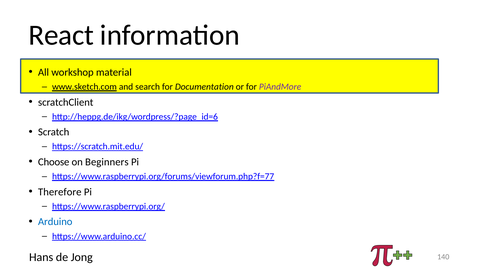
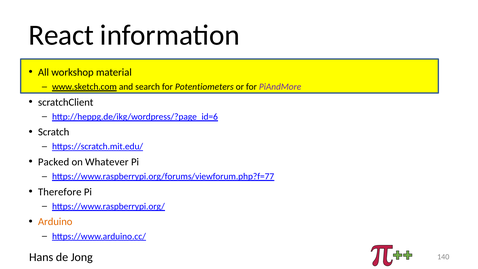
Documentation: Documentation -> Potentiometers
Choose: Choose -> Packed
Beginners: Beginners -> Whatever
Arduino colour: blue -> orange
